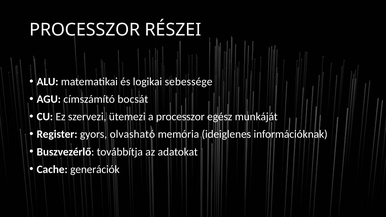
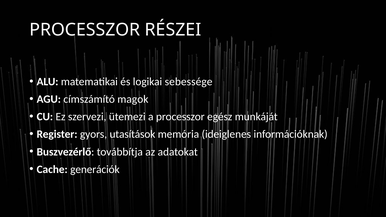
bocsát: bocsát -> magok
olvasható: olvasható -> utasítások
